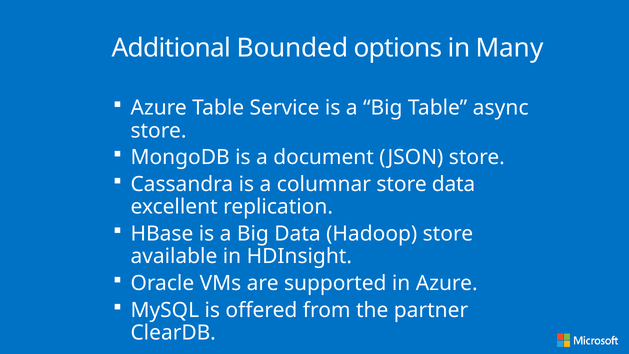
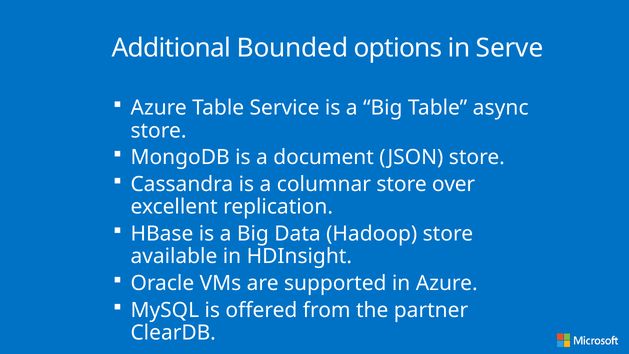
Many: Many -> Serve
store data: data -> over
